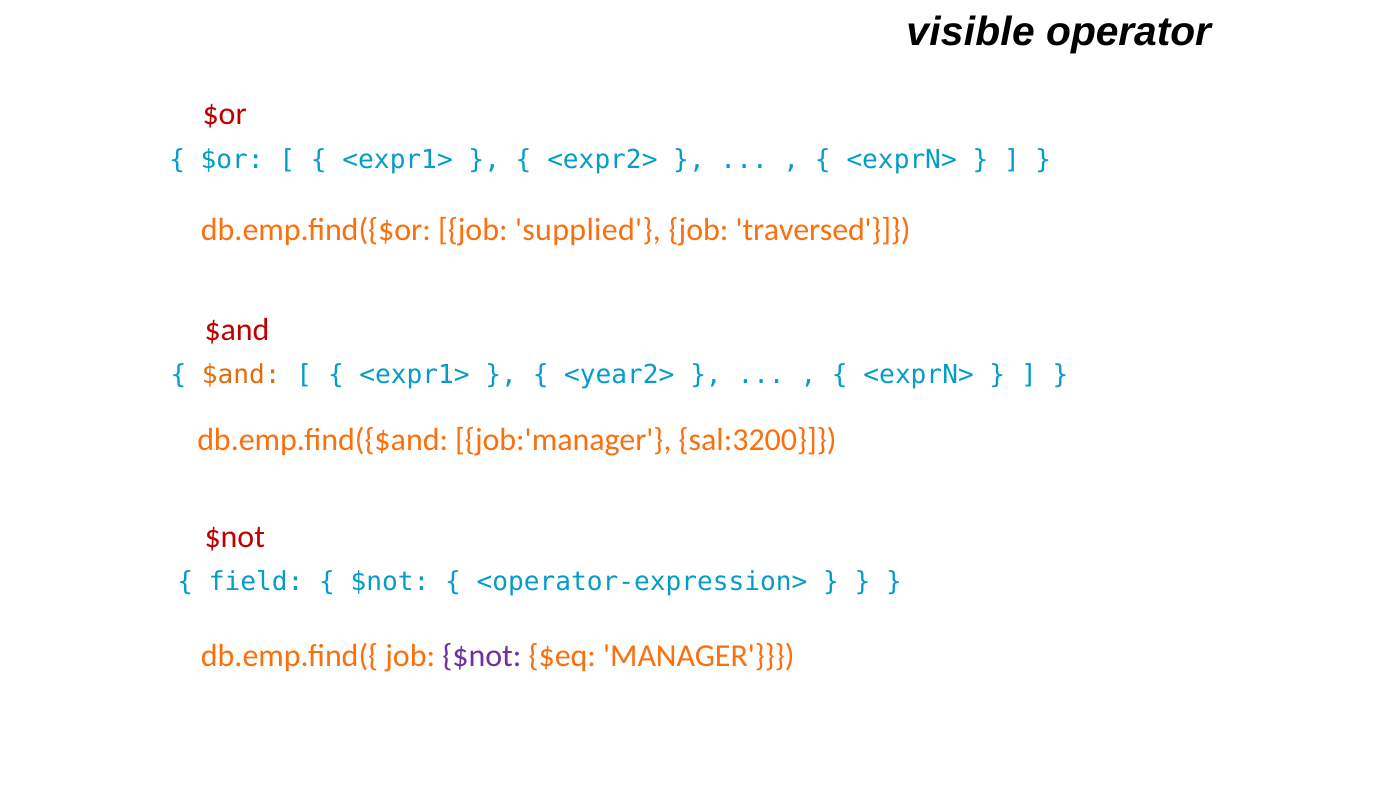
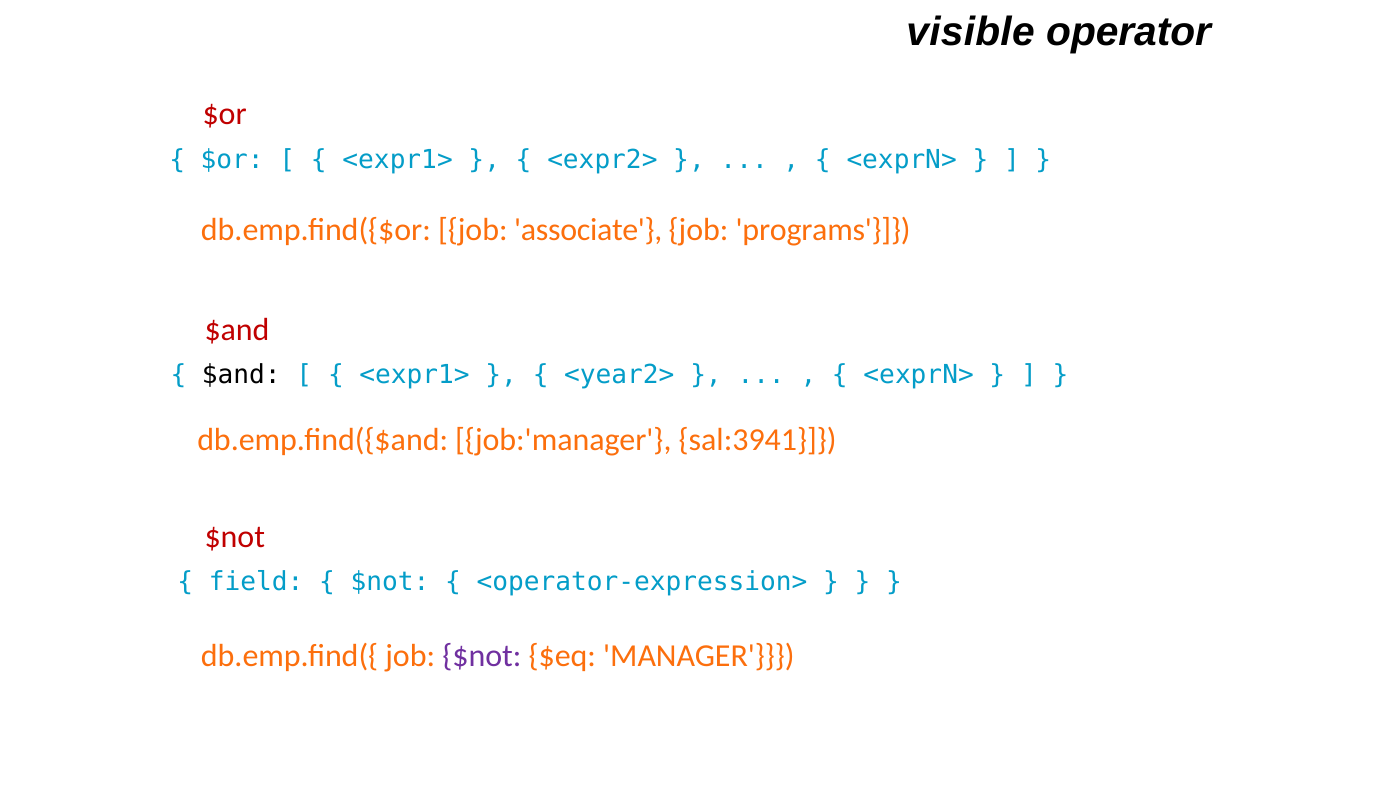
supplied: supplied -> associate
traversed: traversed -> programs
$and at (241, 375) colour: orange -> black
sal:3200: sal:3200 -> sal:3941
